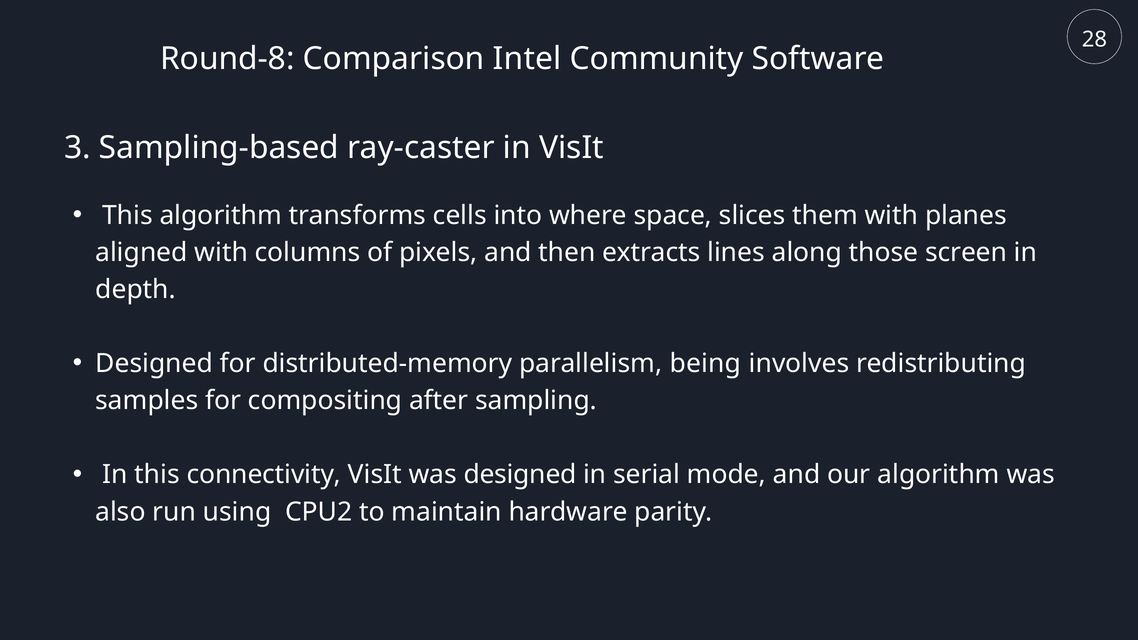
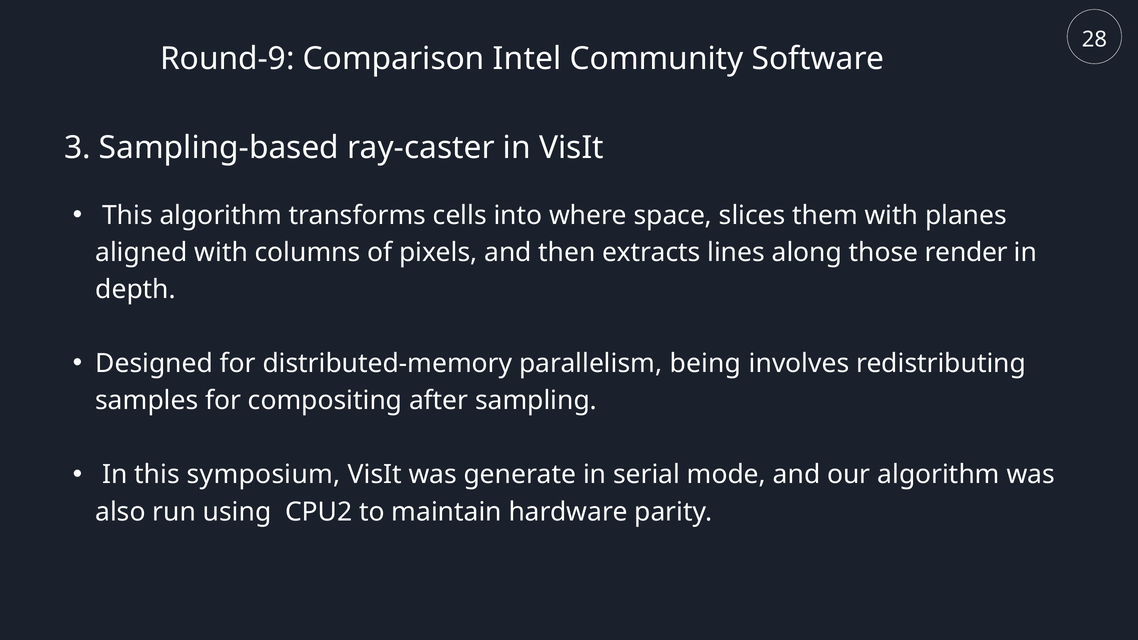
Round-8: Round-8 -> Round-9
screen: screen -> render
connectivity: connectivity -> symposium
was designed: designed -> generate
